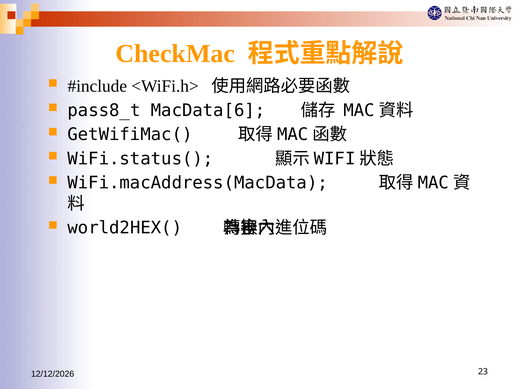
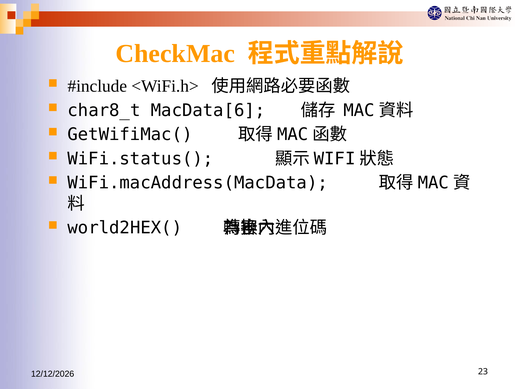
pass8_t: pass8_t -> char8_t
